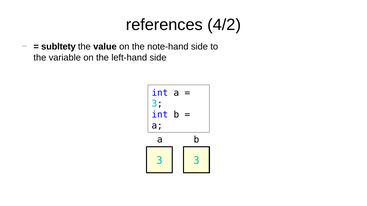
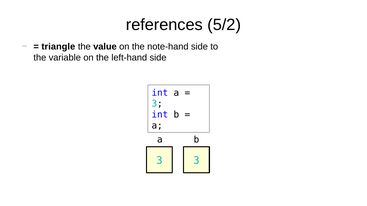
4/2: 4/2 -> 5/2
subltety: subltety -> triangle
